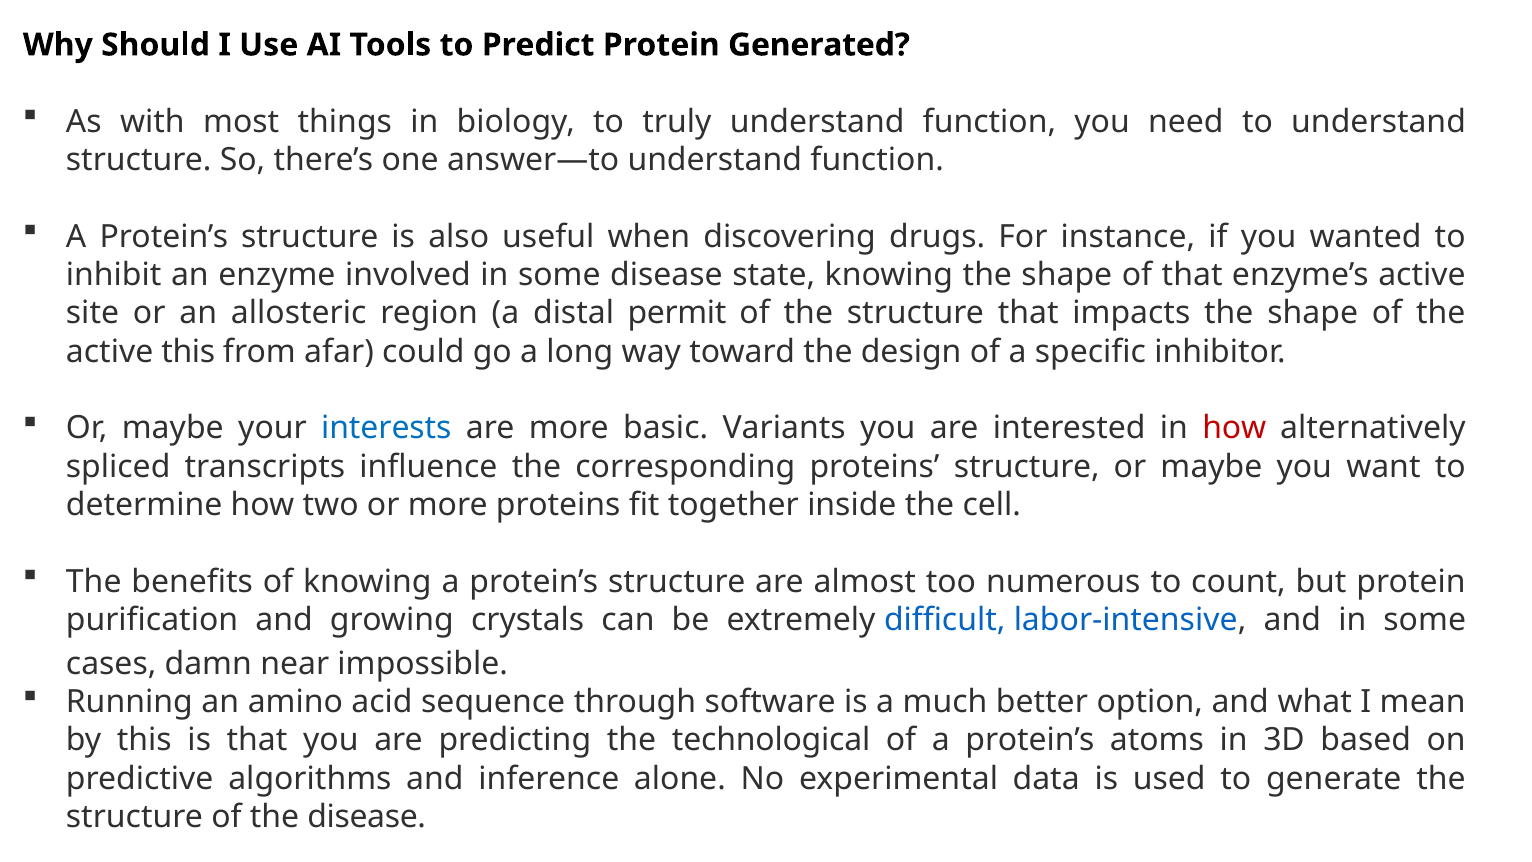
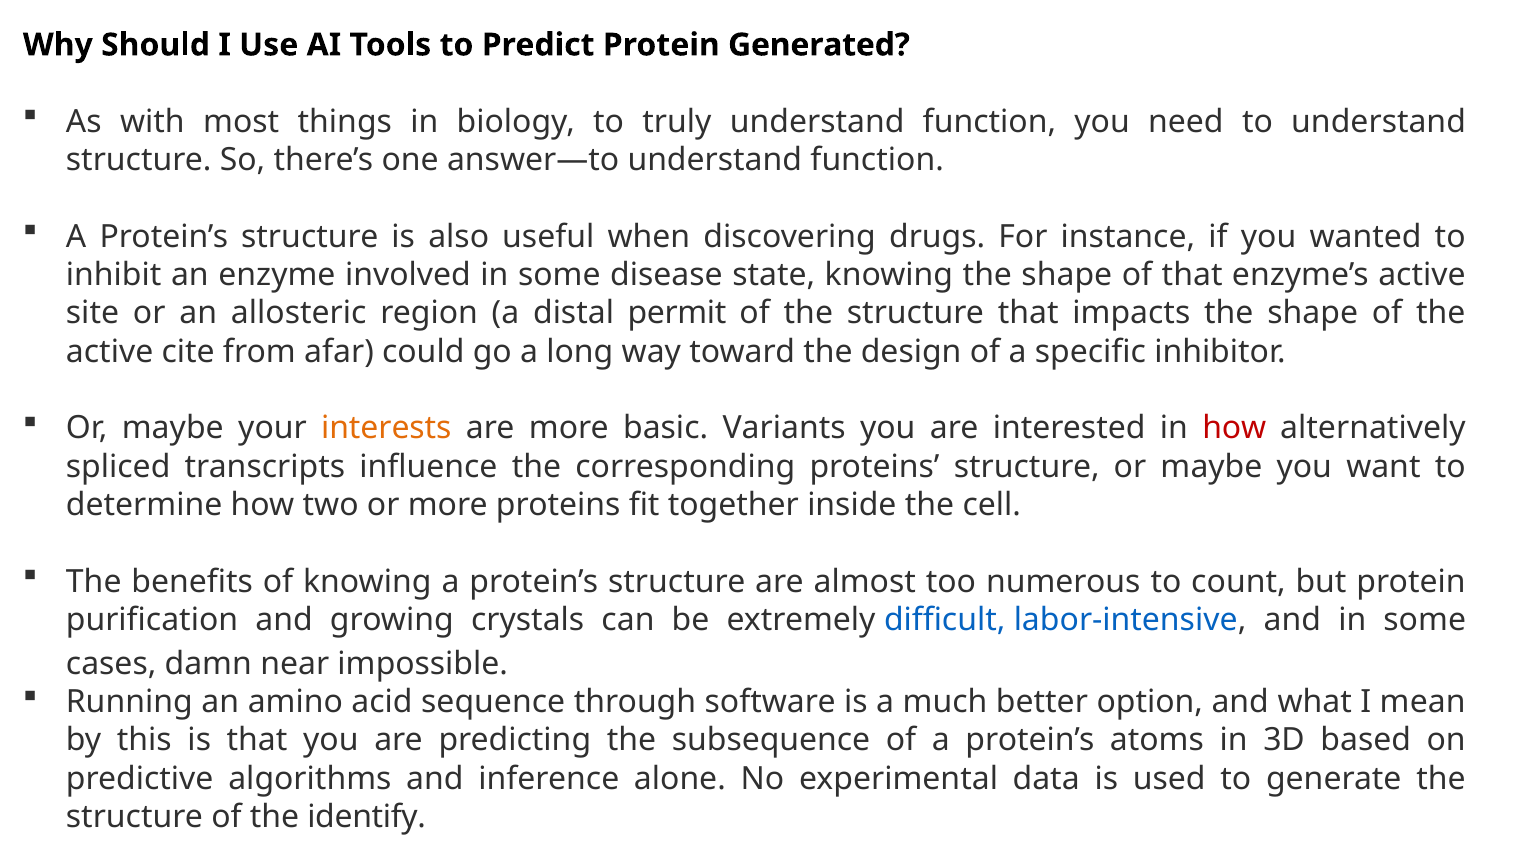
active this: this -> cite
interests colour: blue -> orange
technological: technological -> subsequence
the disease: disease -> identify
